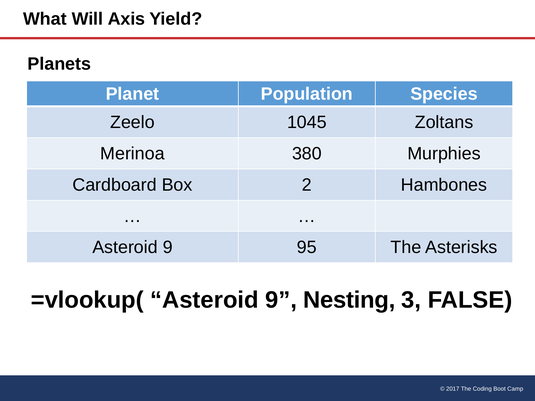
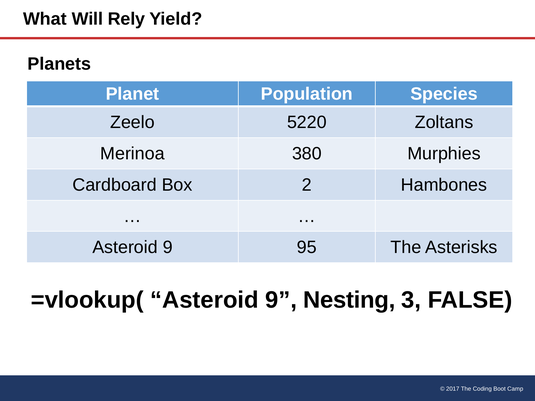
Axis: Axis -> Rely
1045: 1045 -> 5220
